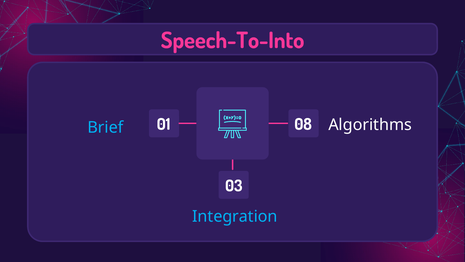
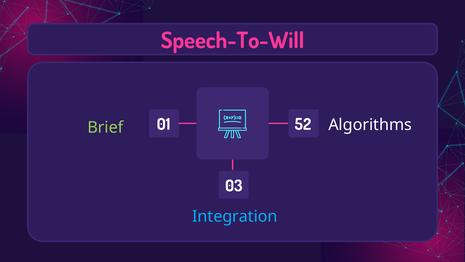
Speech-To-Into: Speech-To-Into -> Speech-To-Will
Brief colour: light blue -> light green
08: 08 -> 52
